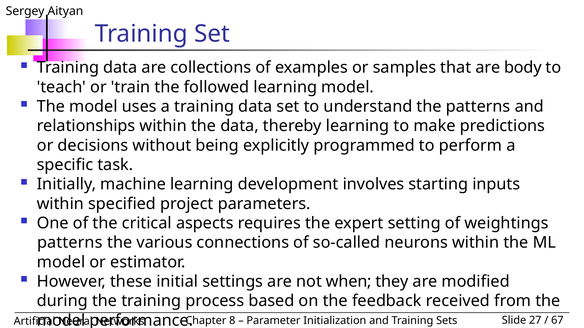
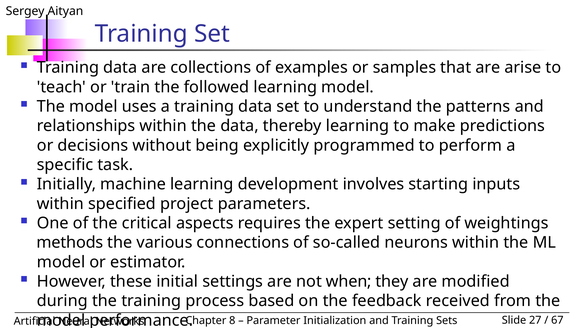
body: body -> arise
patterns at (70, 243): patterns -> methods
